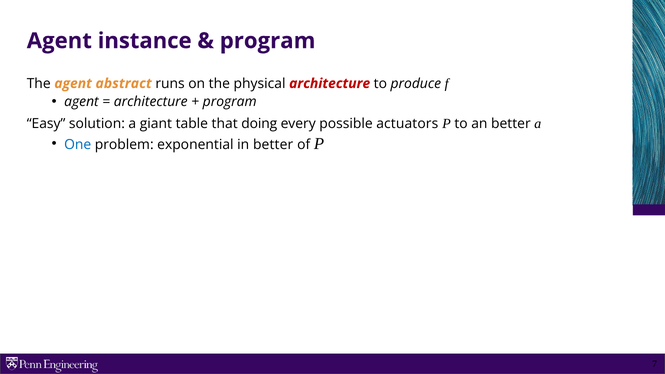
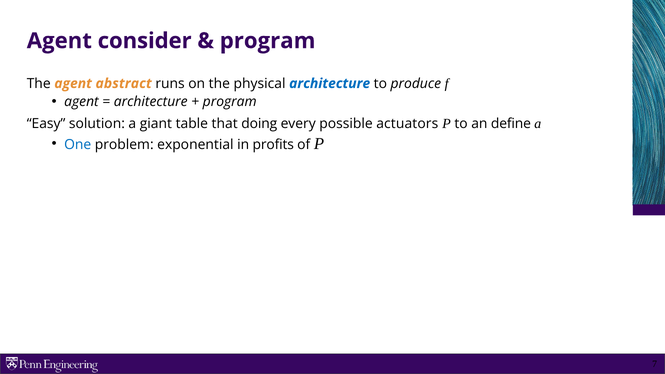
instance: instance -> consider
architecture at (330, 83) colour: red -> blue
an better: better -> define
in better: better -> profits
